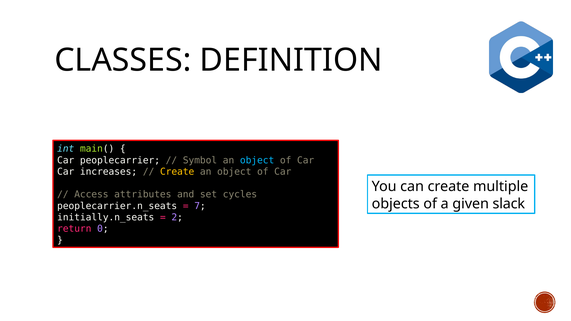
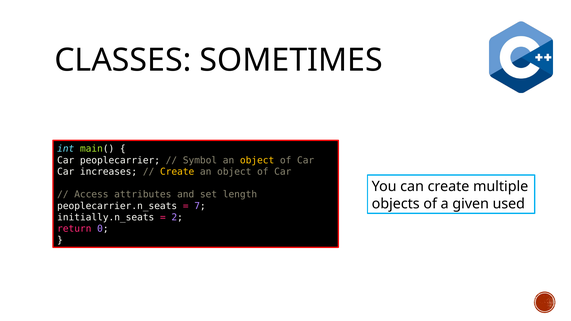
DEFINITION: DEFINITION -> SOMETIMES
object at (257, 160) colour: light blue -> yellow
cycles: cycles -> length
slack: slack -> used
